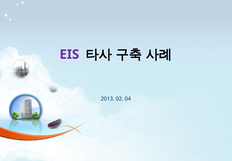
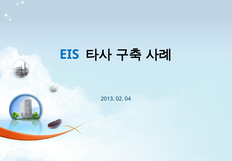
EIS colour: purple -> blue
